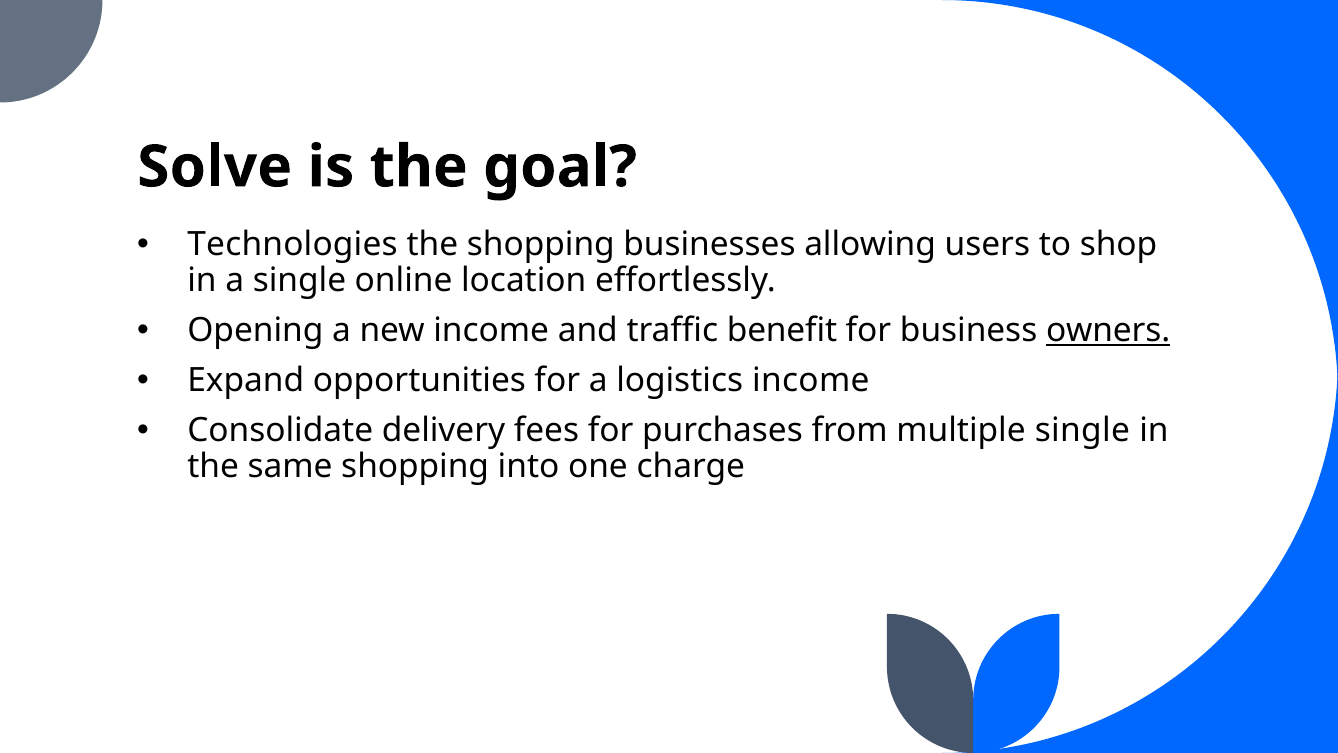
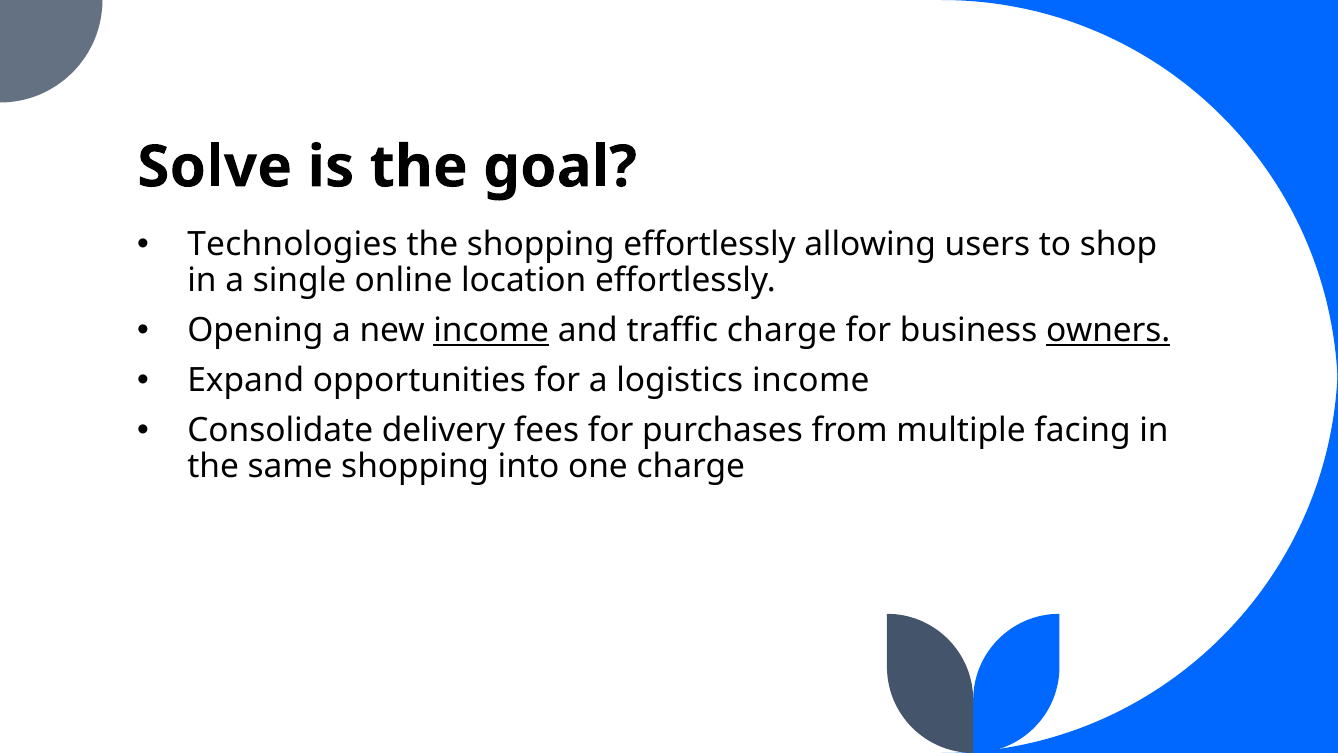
shopping businesses: businesses -> effortlessly
income at (491, 330) underline: none -> present
traffic benefit: benefit -> charge
multiple single: single -> facing
